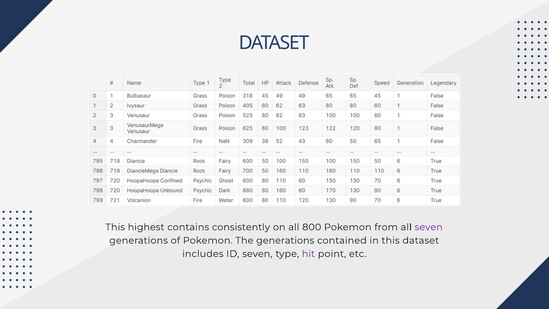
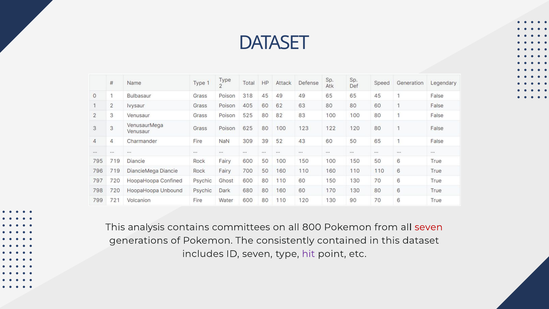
highest: highest -> analysis
consistently: consistently -> committees
seven at (429, 227) colour: purple -> red
The generations: generations -> consistently
